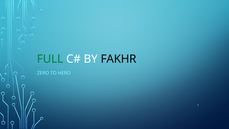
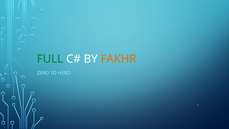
FAKHR colour: black -> orange
